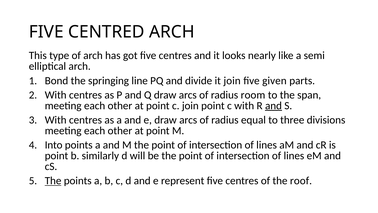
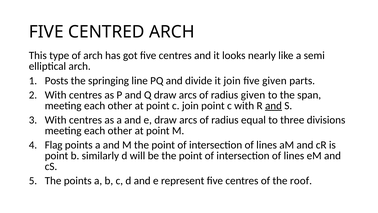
Bond: Bond -> Posts
radius room: room -> given
Into: Into -> Flag
The at (53, 180) underline: present -> none
